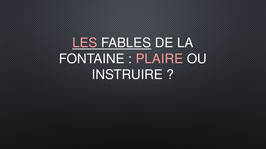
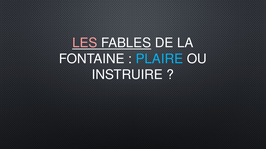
PLAIRE colour: pink -> light blue
